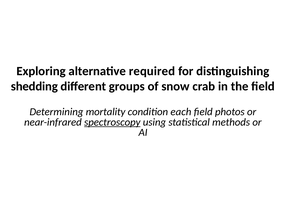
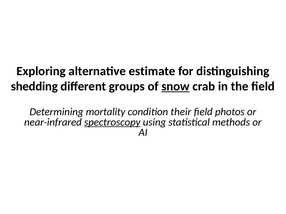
required: required -> estimate
snow underline: none -> present
each: each -> their
